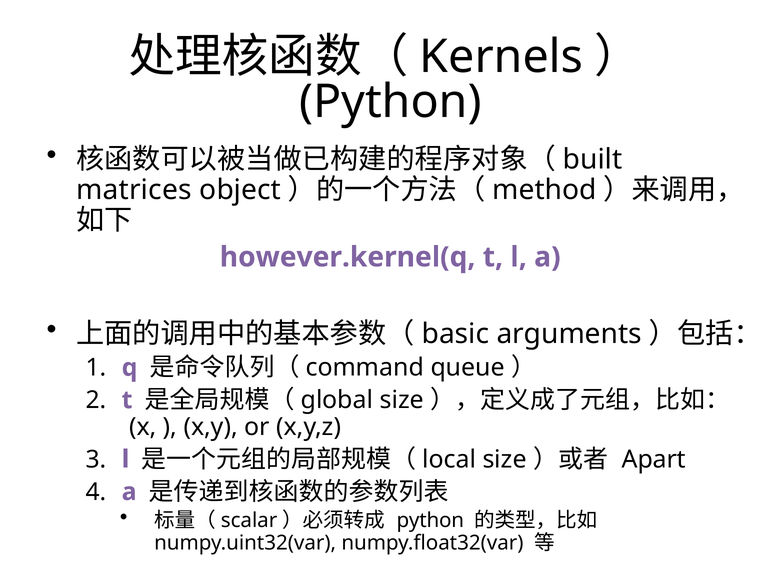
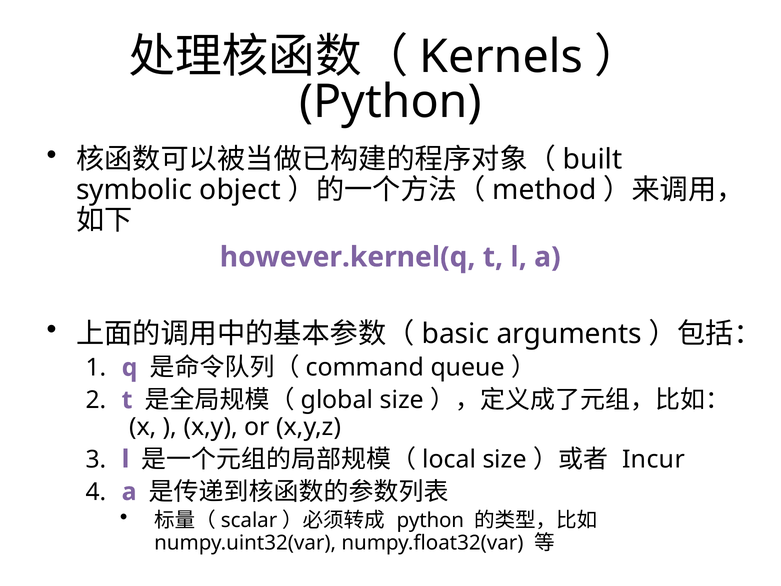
matrices: matrices -> symbolic
Apart: Apart -> Incur
